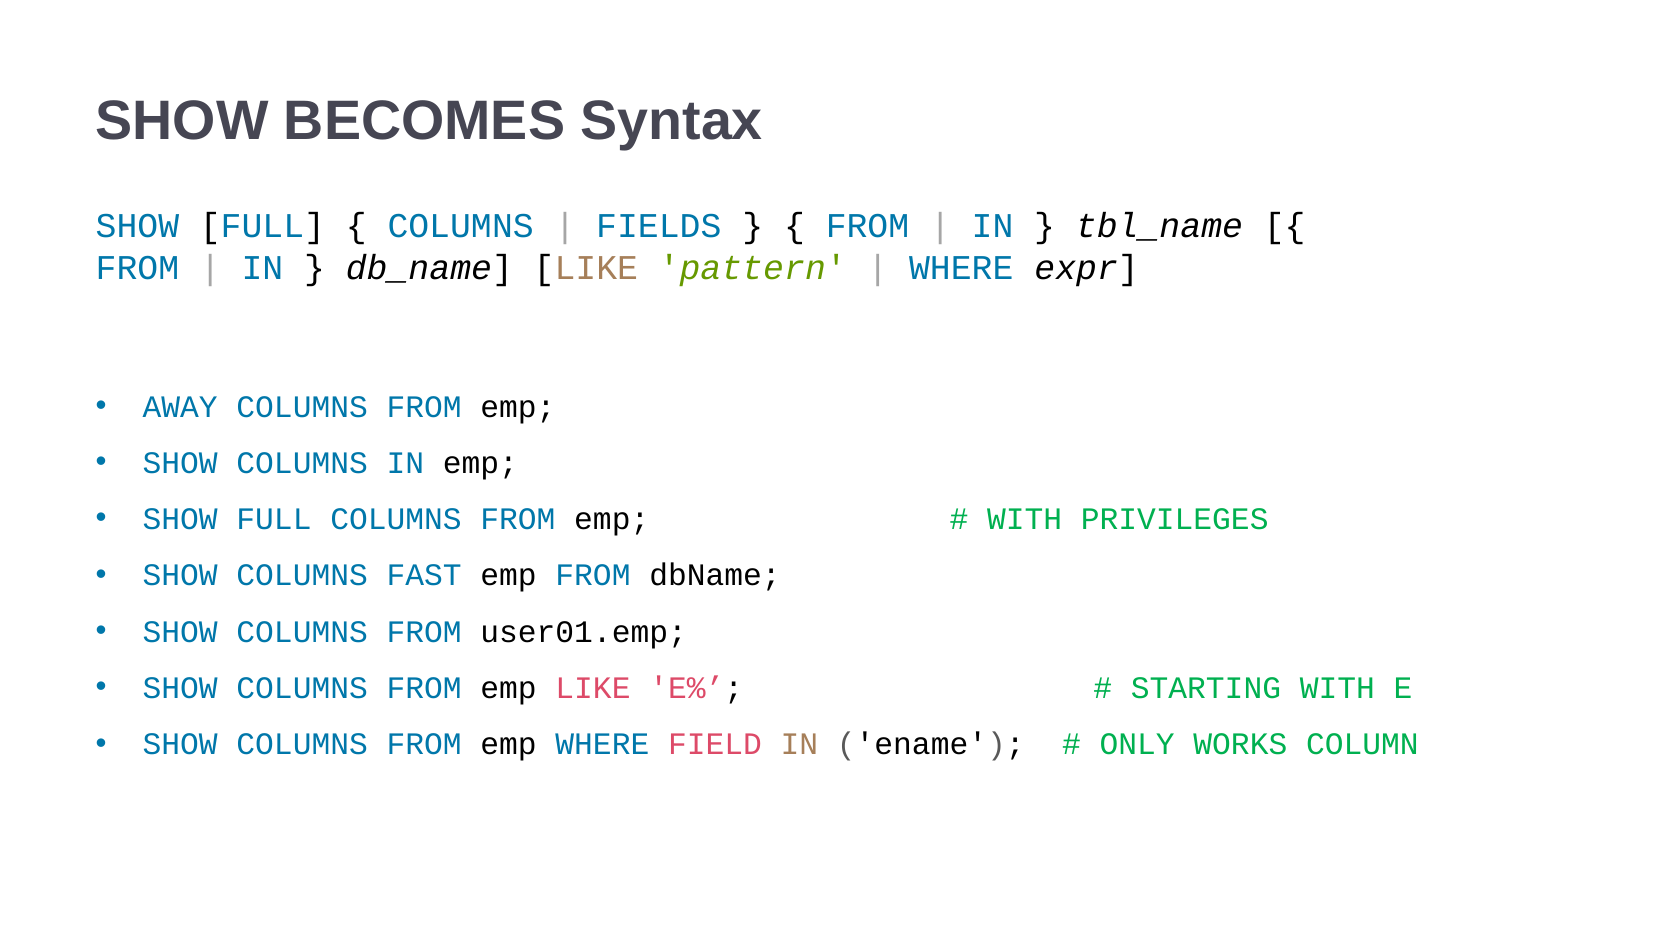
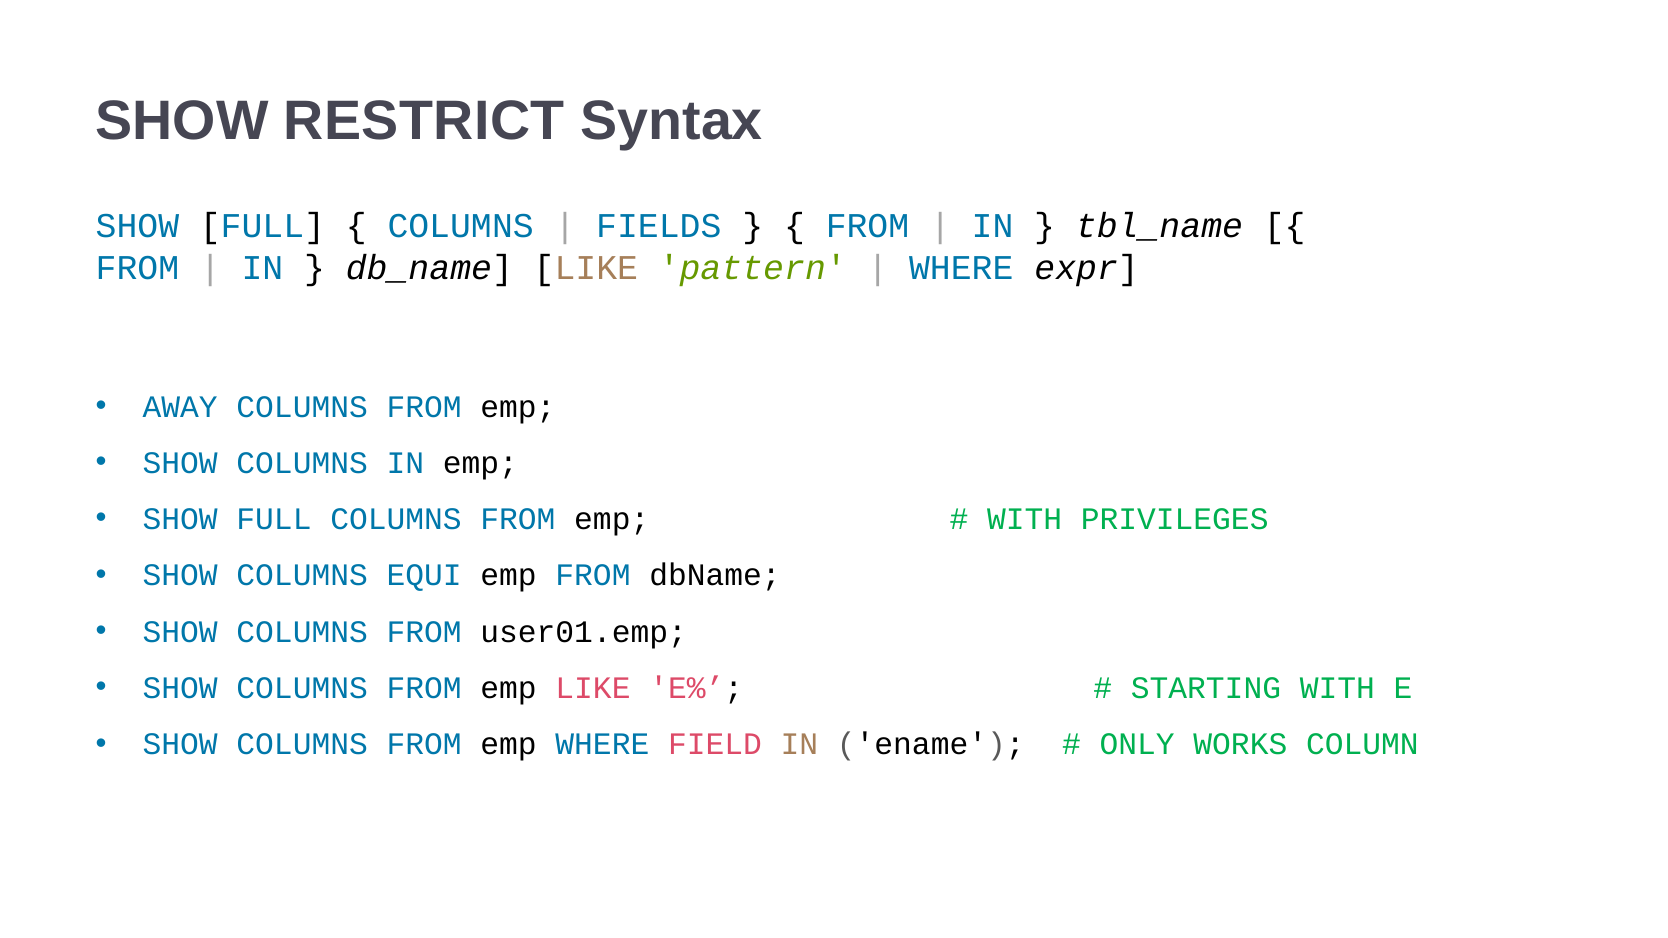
BECOMES: BECOMES -> RESTRICT
FAST: FAST -> EQUI
